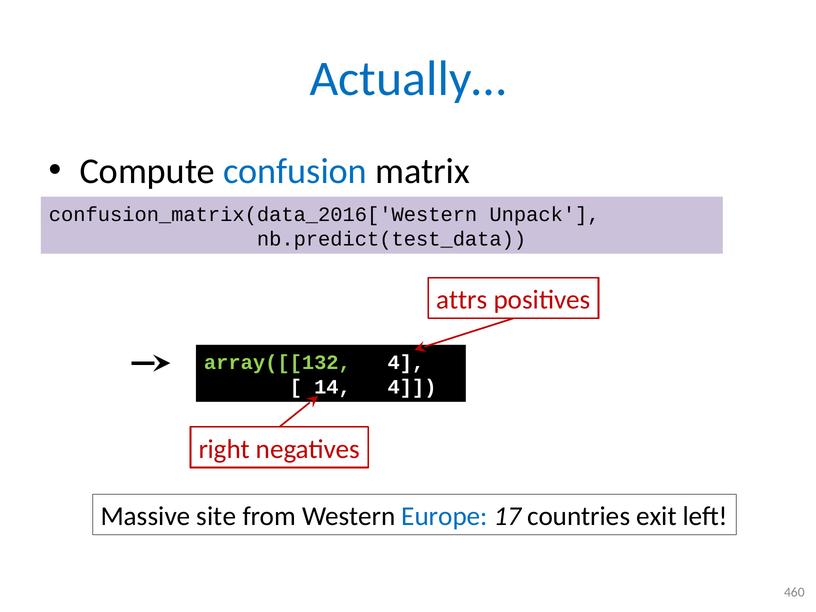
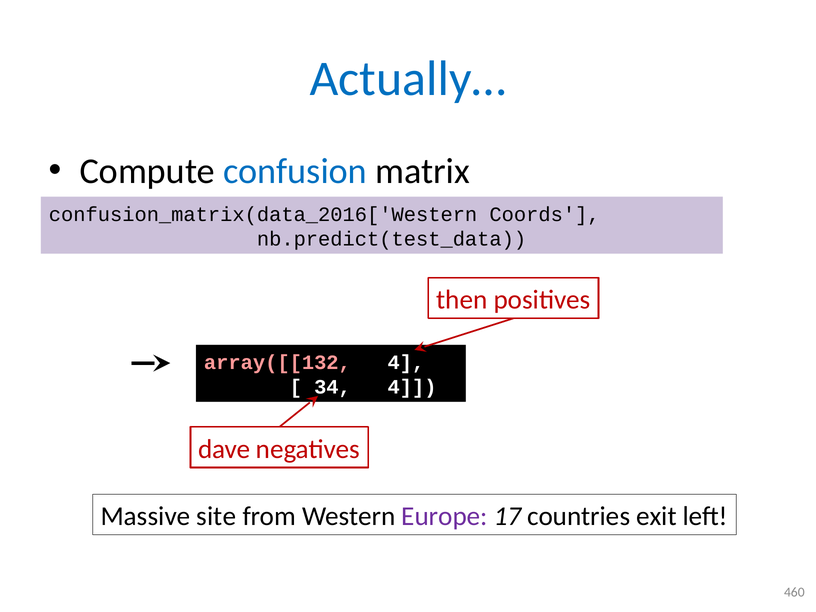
Unpack: Unpack -> Coords
attrs: attrs -> then
array([[132 colour: light green -> pink
14: 14 -> 34
right: right -> dave
Europe colour: blue -> purple
